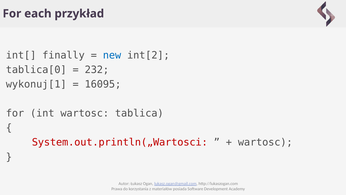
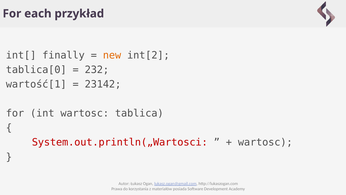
new colour: blue -> orange
wykonuj[1: wykonuj[1 -> wartość[1
16095: 16095 -> 23142
